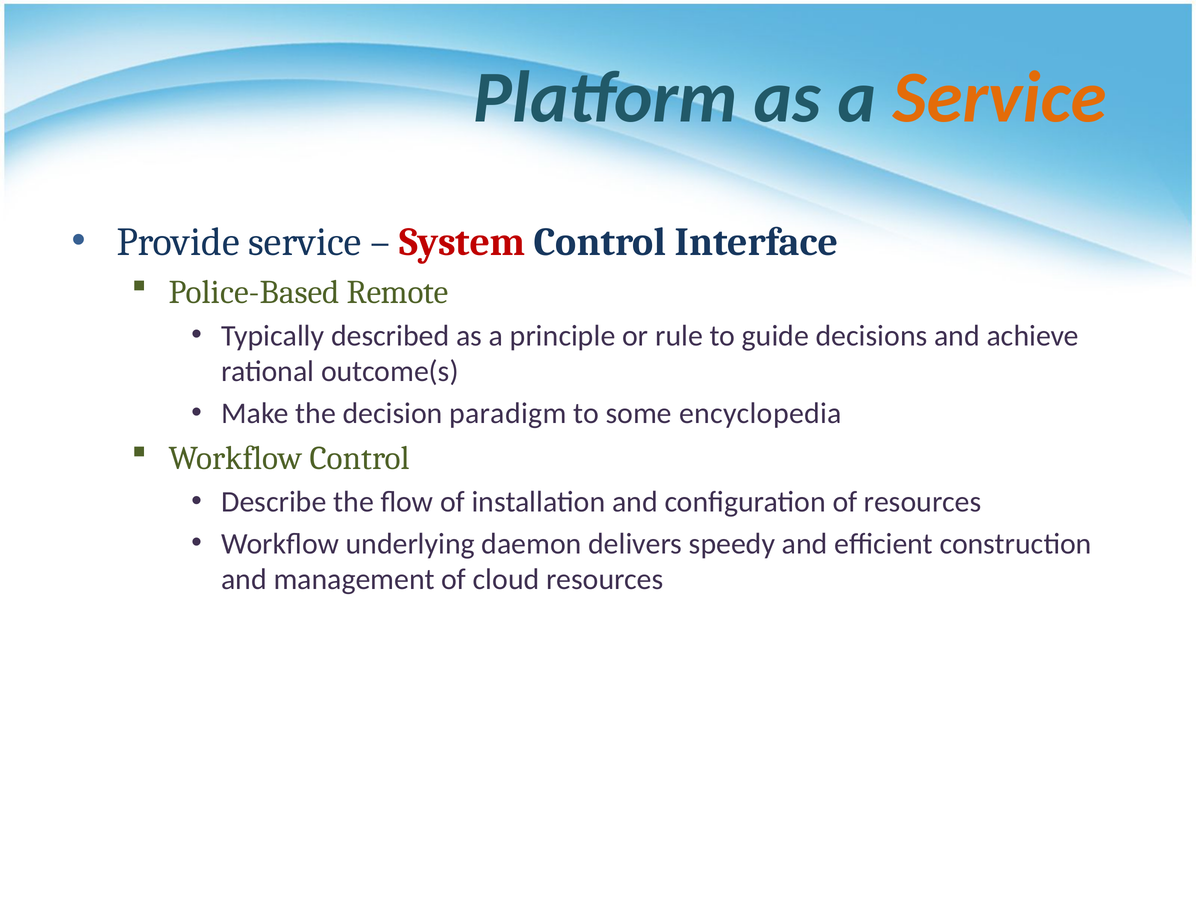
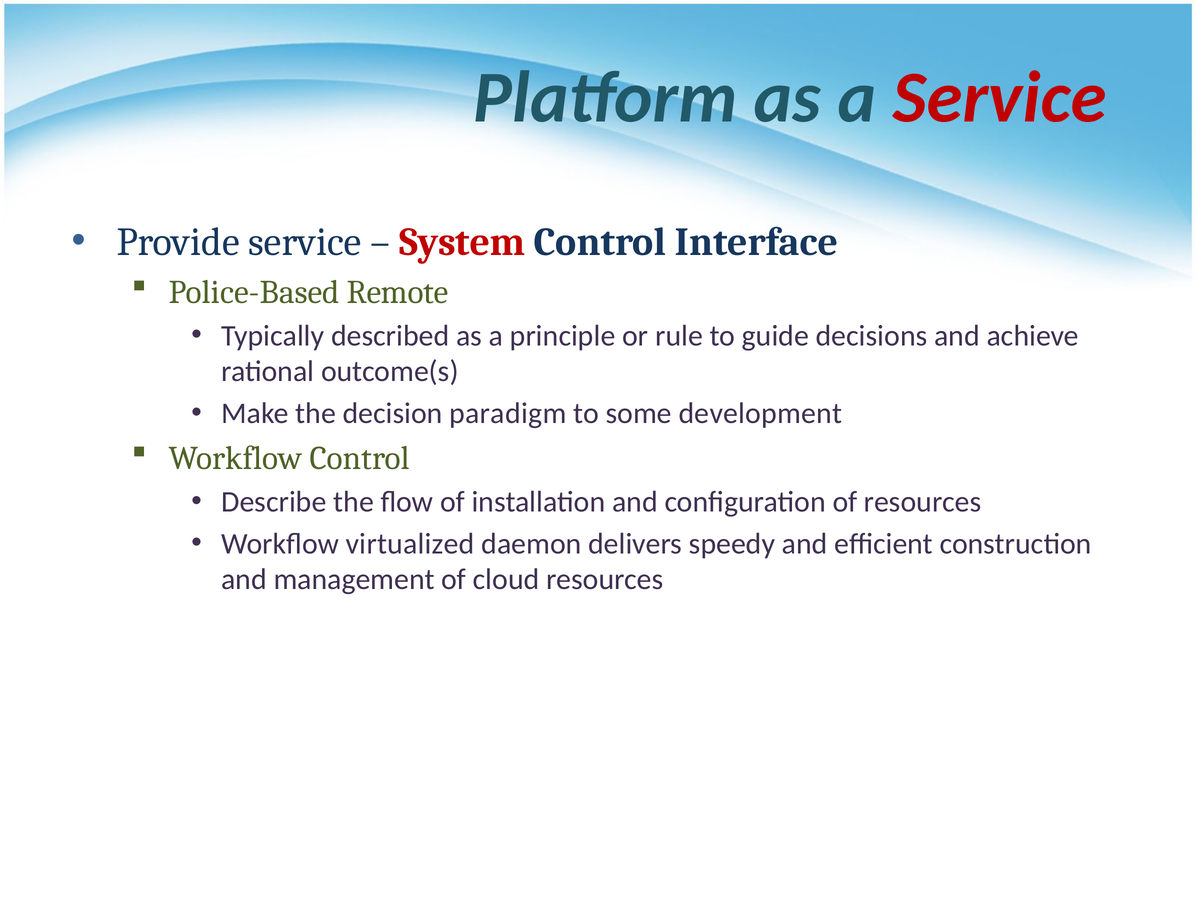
Service at (1000, 98) colour: orange -> red
encyclopedia: encyclopedia -> development
underlying: underlying -> virtualized
